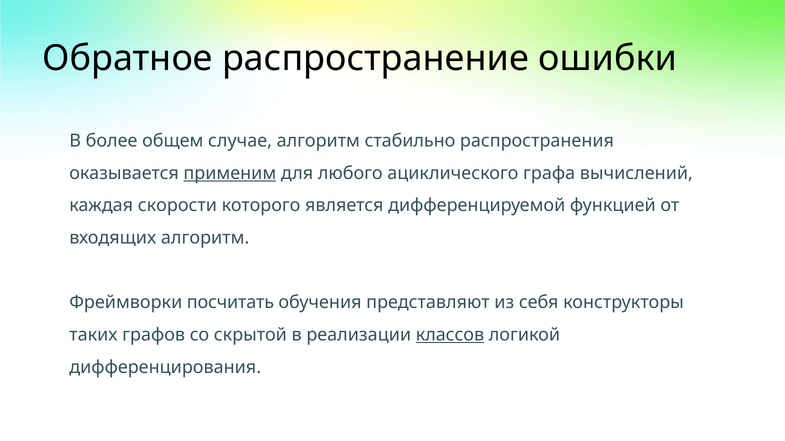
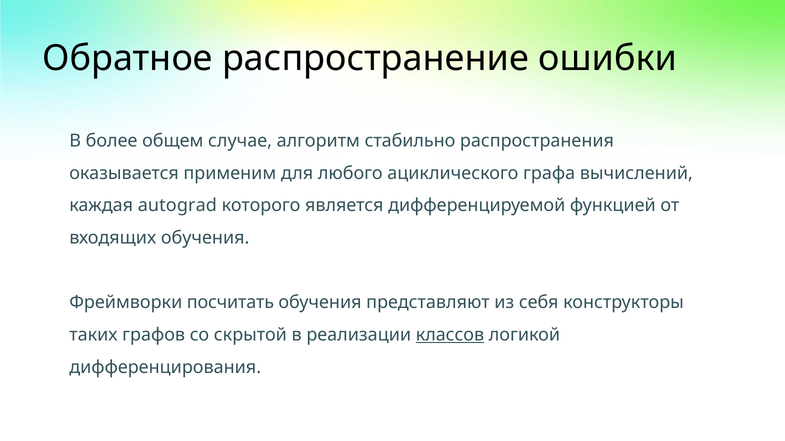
применим underline: present -> none
скорости: скорости -> autograd
входящих алгоритм: алгоритм -> обучения
